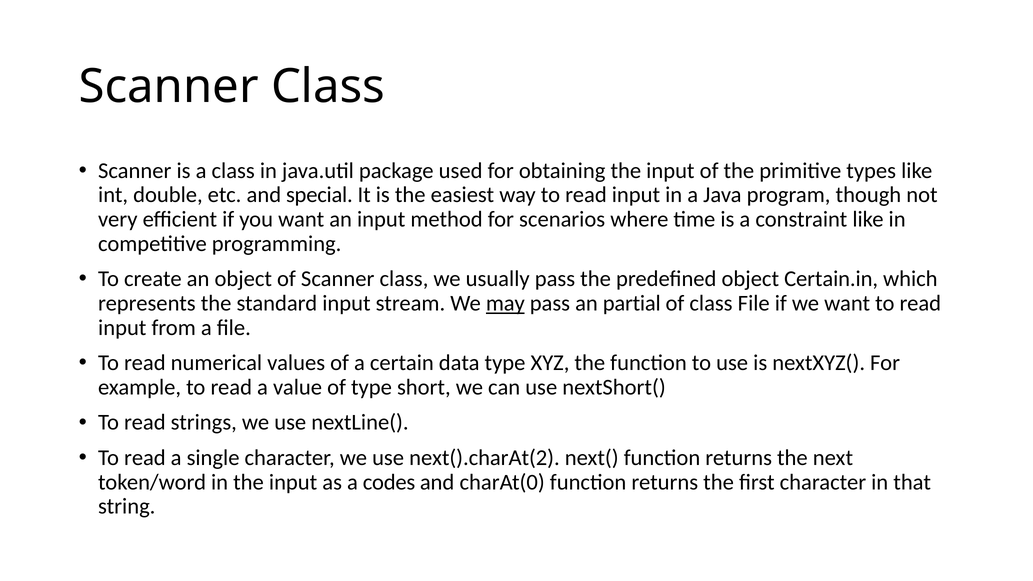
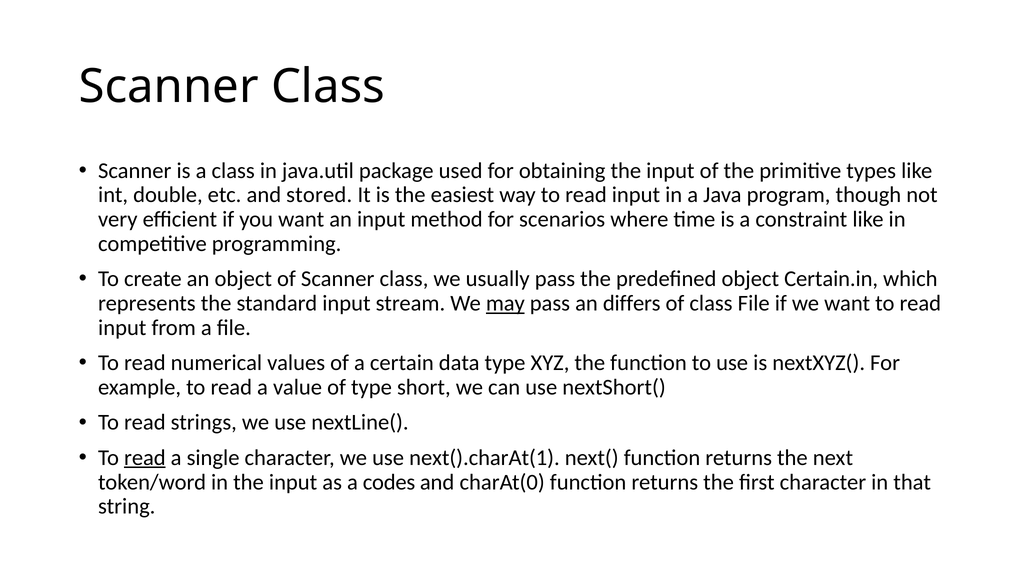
special: special -> stored
partial: partial -> differs
read at (145, 458) underline: none -> present
next().charAt(2: next().charAt(2 -> next().charAt(1
